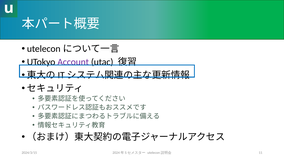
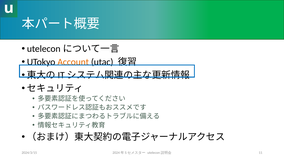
Account colour: purple -> orange
